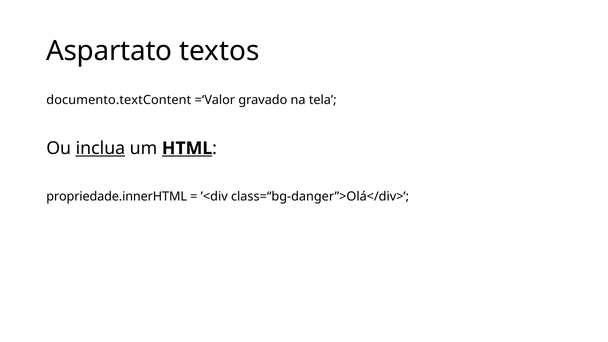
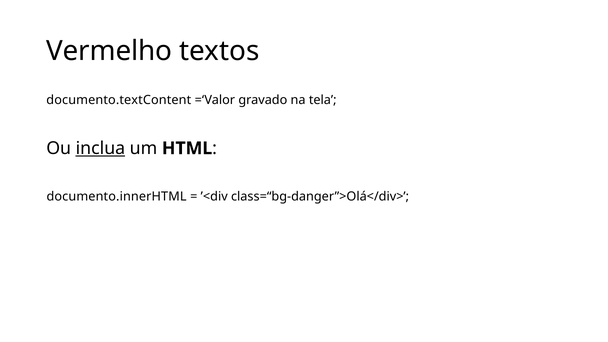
Aspartato: Aspartato -> Vermelho
HTML underline: present -> none
propriedade.innerHTML: propriedade.innerHTML -> documento.innerHTML
